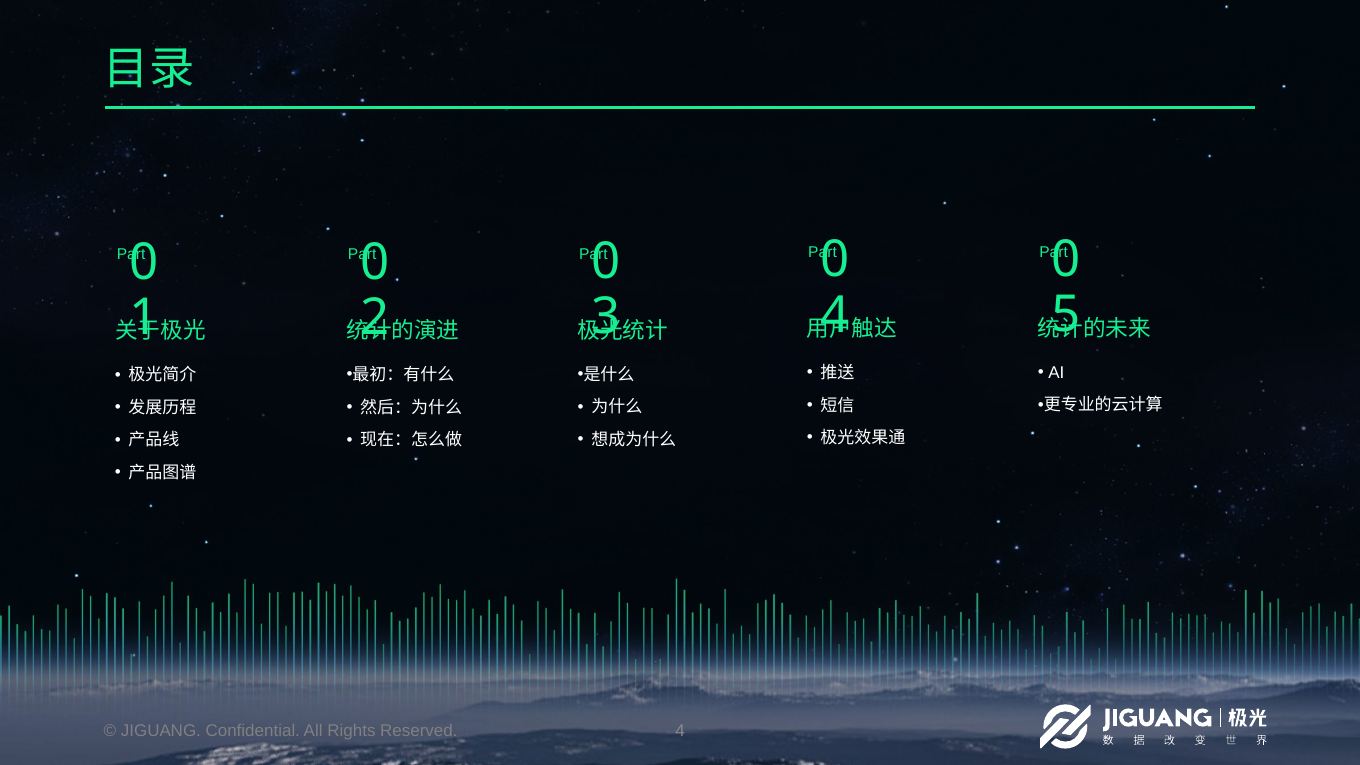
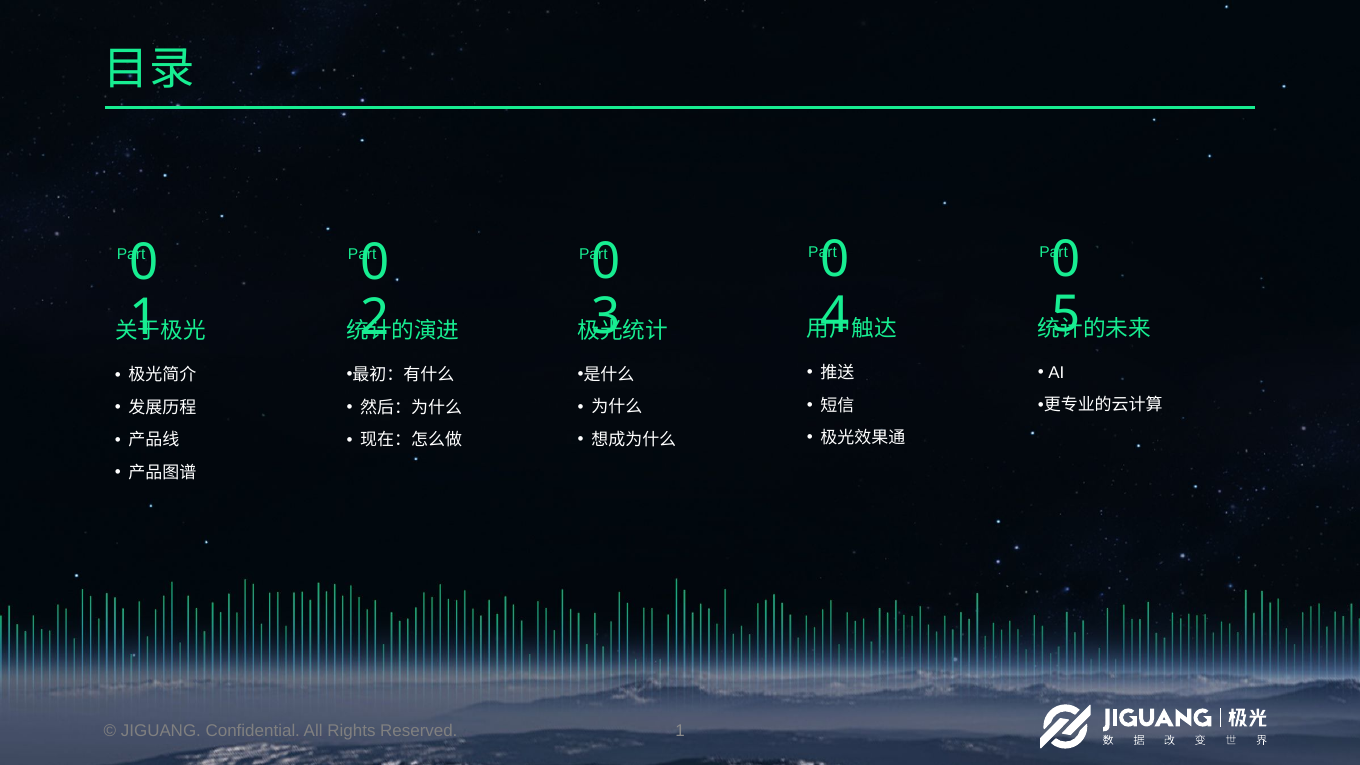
Reserved 4: 4 -> 1
